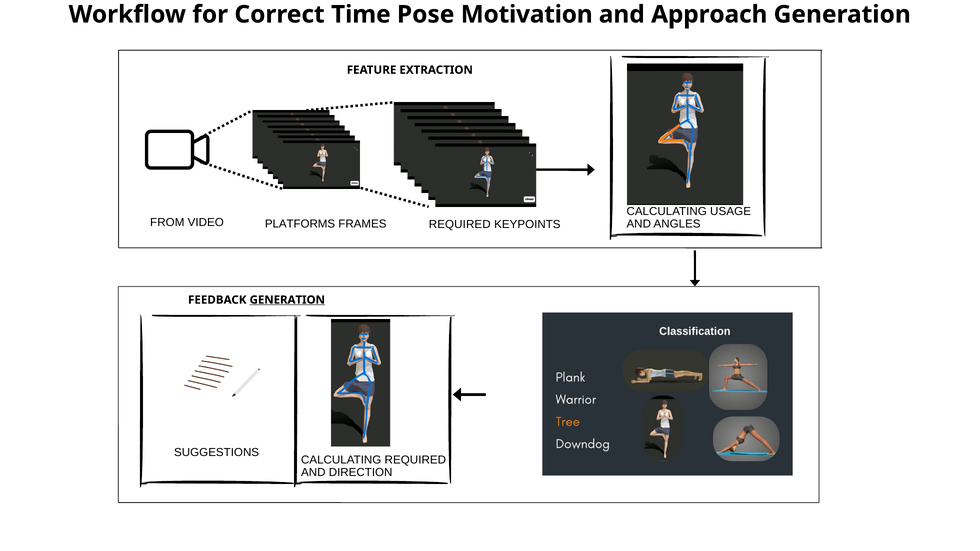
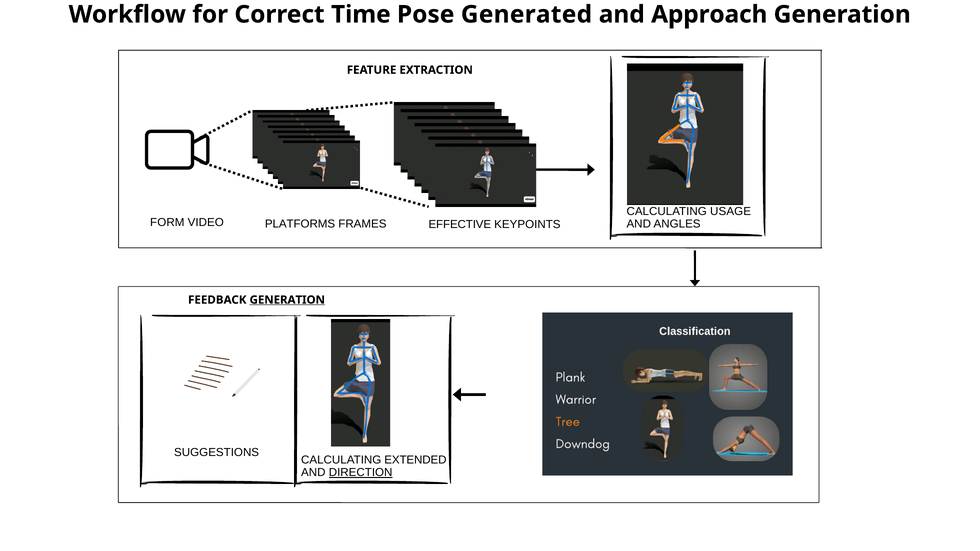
Motivation: Motivation -> Generated
FROM: FROM -> FORM
REQUIRED at (460, 225): REQUIRED -> EFFECTIVE
CALCULATING REQUIRED: REQUIRED -> EXTENDED
DIRECTION underline: none -> present
